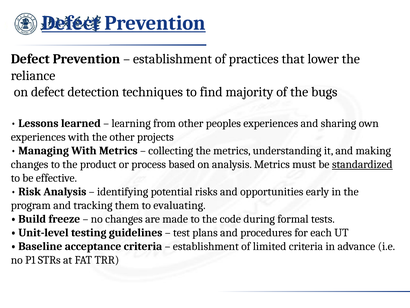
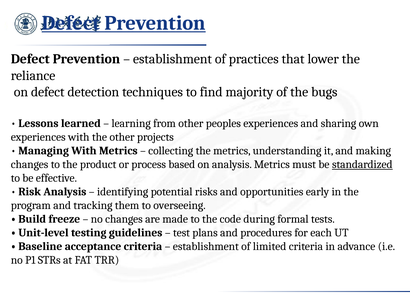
evaluating: evaluating -> overseeing
